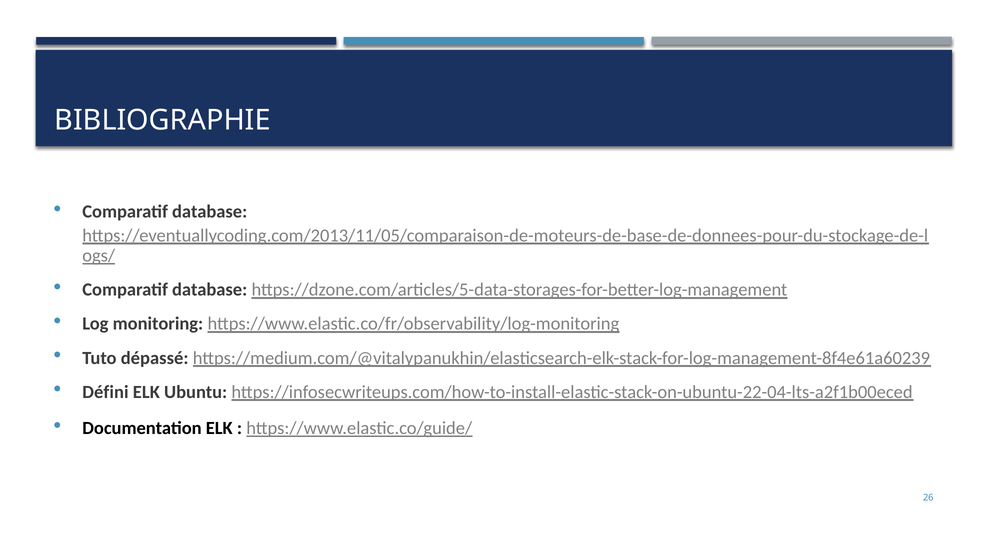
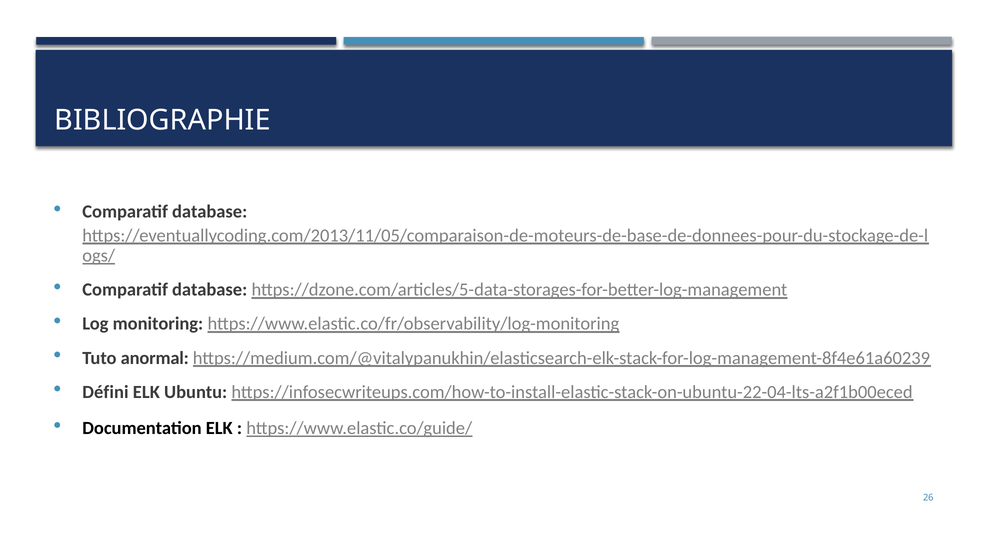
dépassé: dépassé -> anormal
